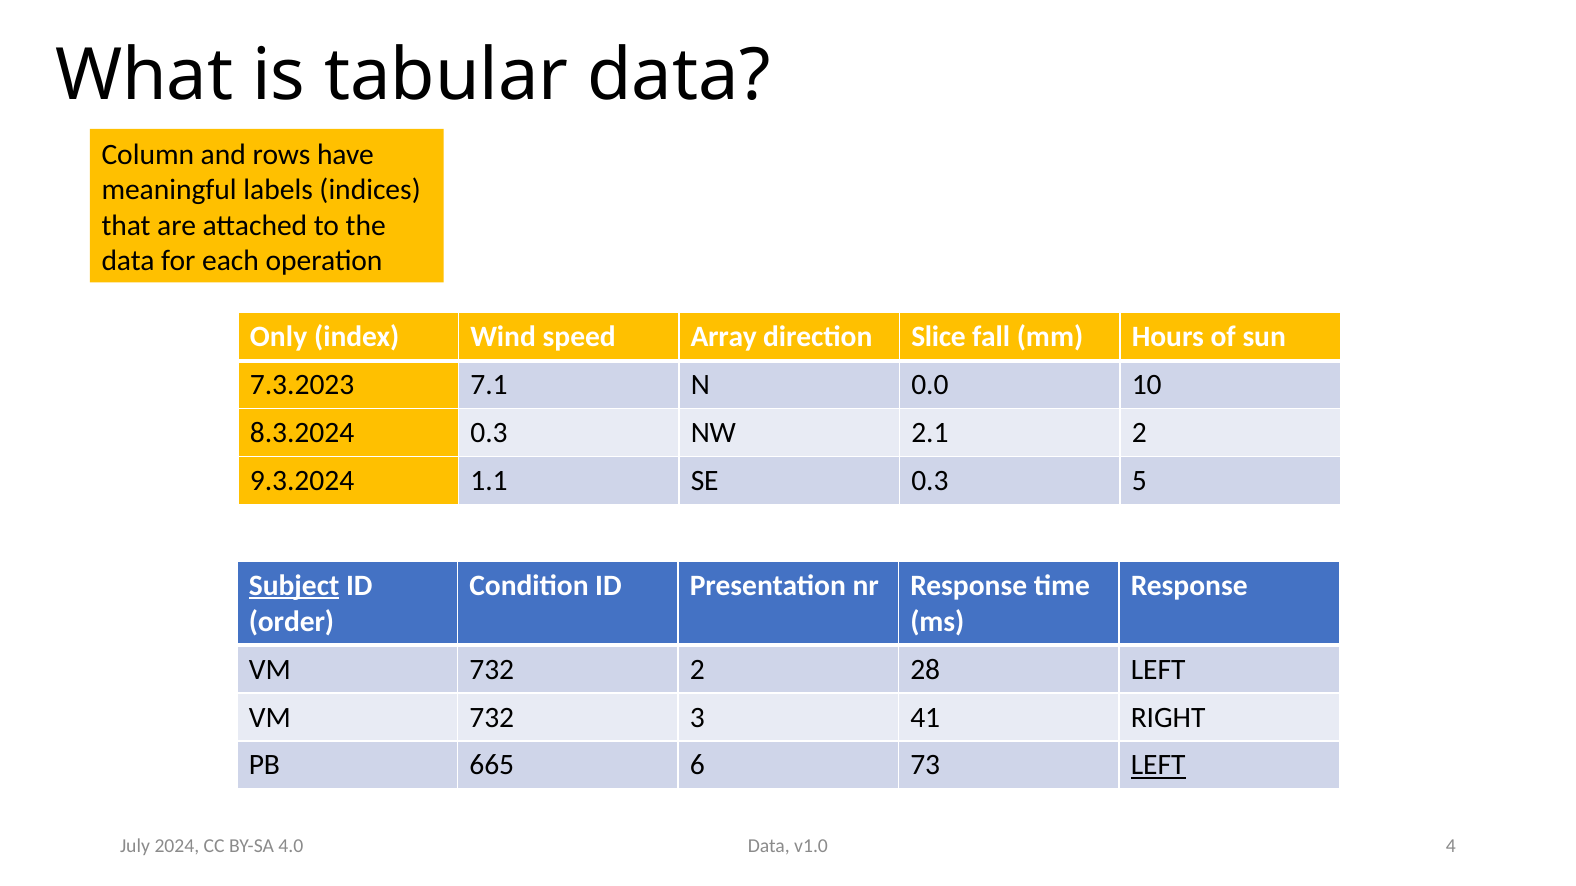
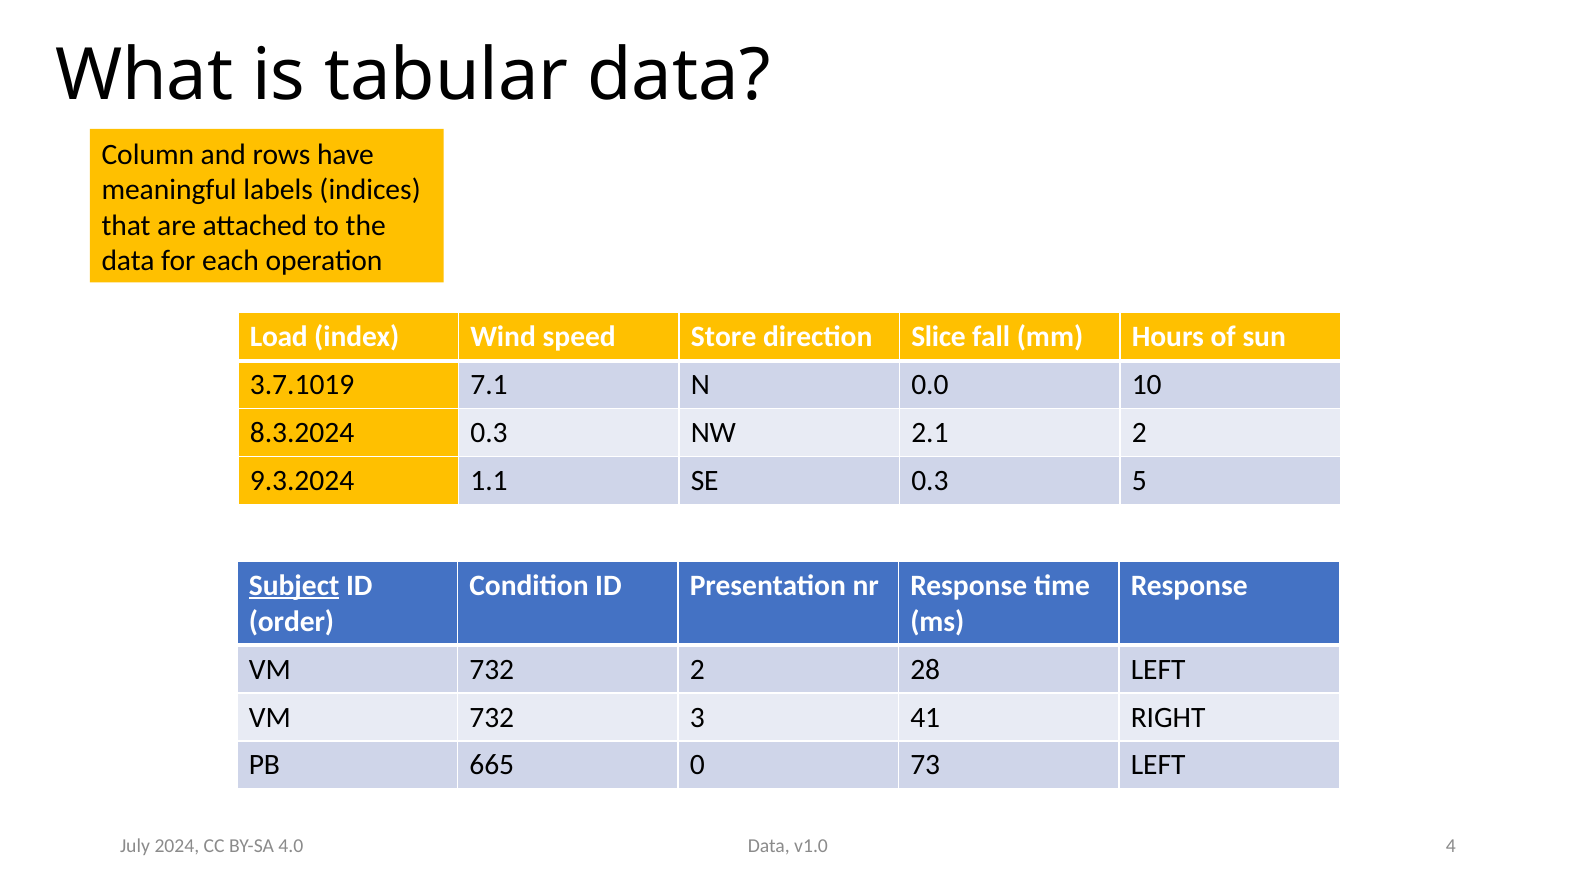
Only: Only -> Load
Array: Array -> Store
7.3.2023: 7.3.2023 -> 3.7.1019
6: 6 -> 0
LEFT at (1158, 766) underline: present -> none
